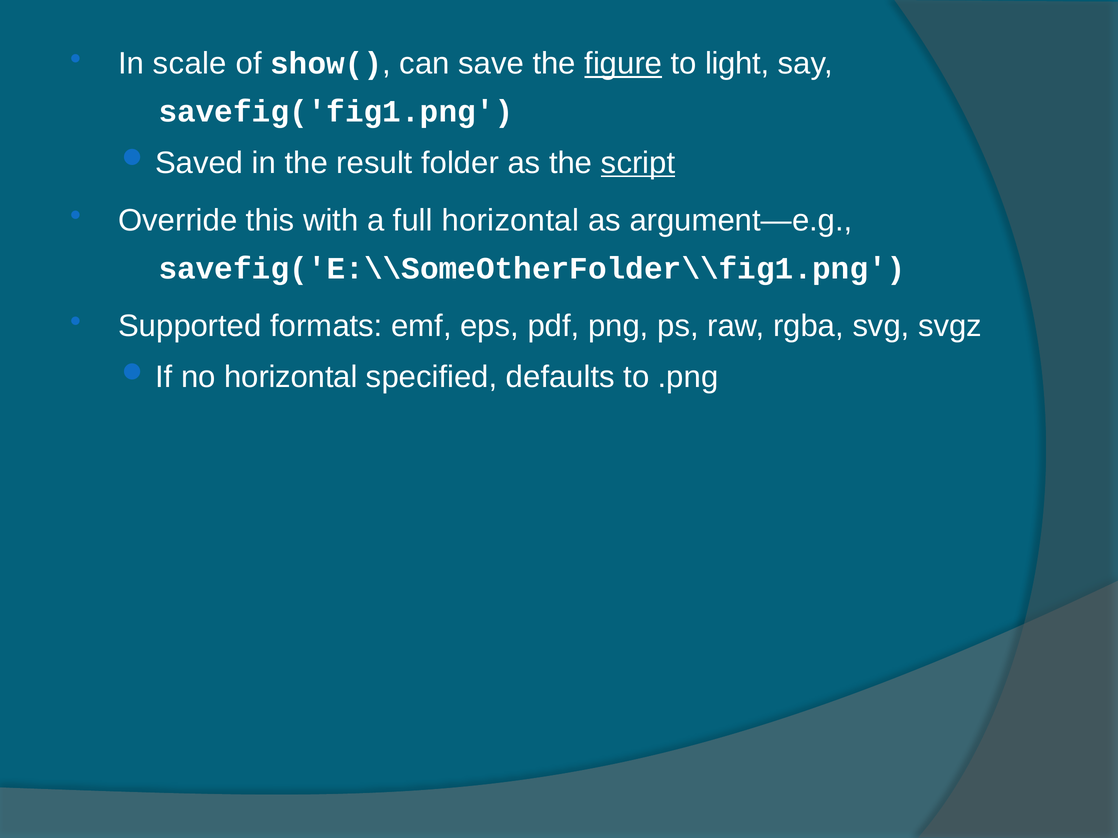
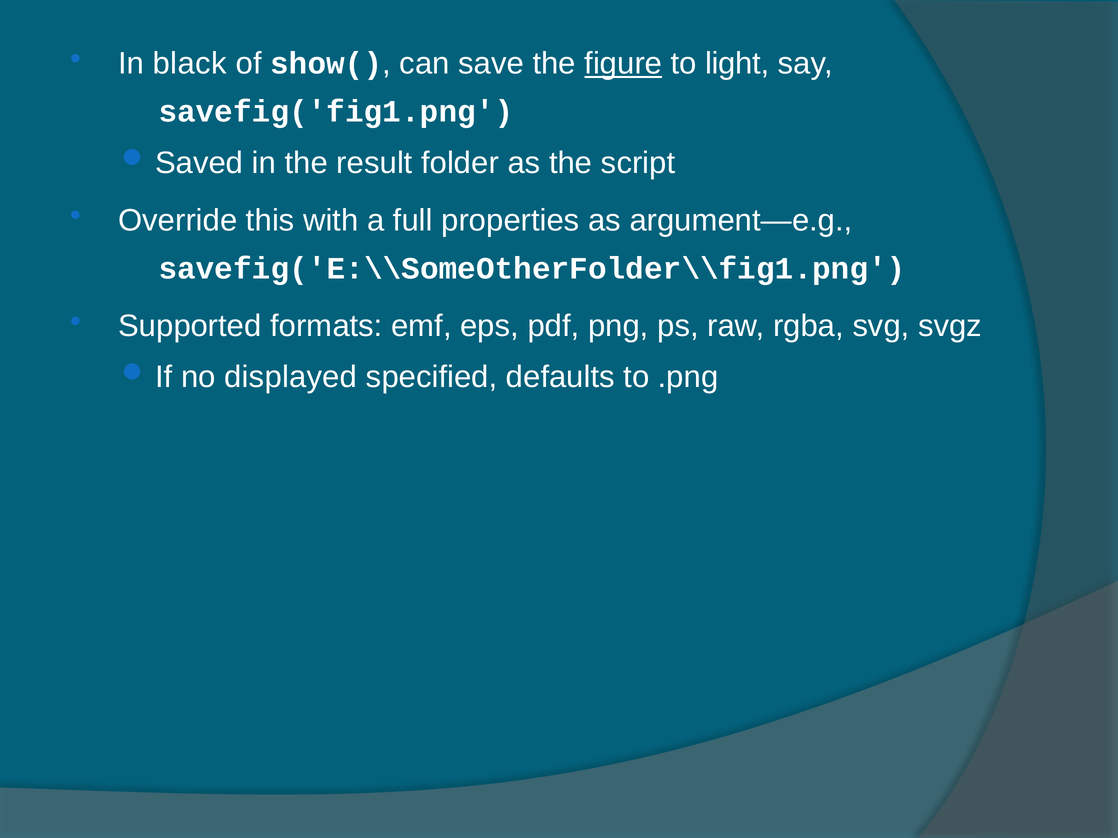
scale: scale -> black
script underline: present -> none
full horizontal: horizontal -> properties
no horizontal: horizontal -> displayed
